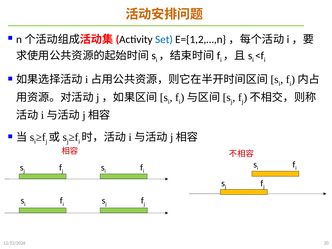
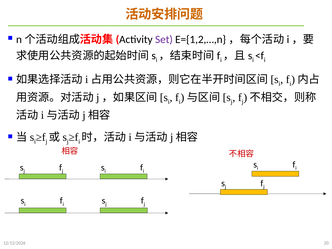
Set colour: blue -> purple
